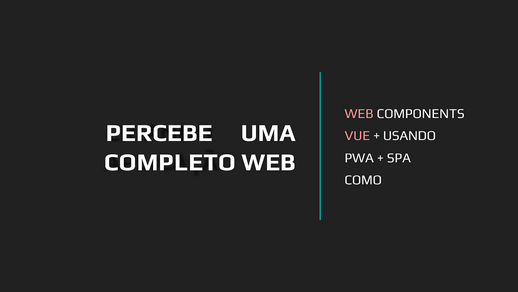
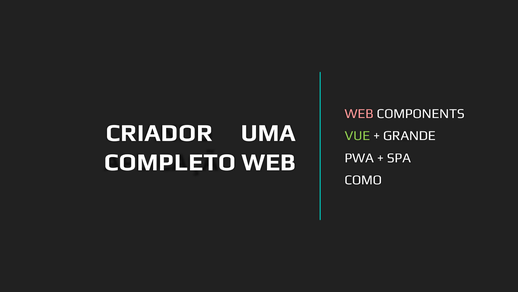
PERCEBE: PERCEBE -> CRIADOR
VUE colour: pink -> light green
USANDO: USANDO -> GRANDE
